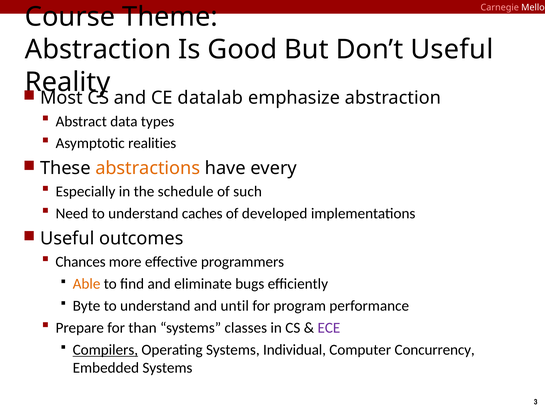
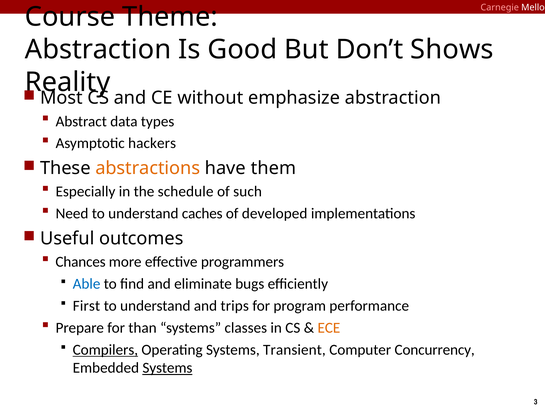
Don’t Useful: Useful -> Shows
datalab: datalab -> without
realities: realities -> hackers
every: every -> them
Able colour: orange -> blue
Byte: Byte -> First
until: until -> trips
ECE colour: purple -> orange
Individual: Individual -> Transient
Systems at (167, 368) underline: none -> present
